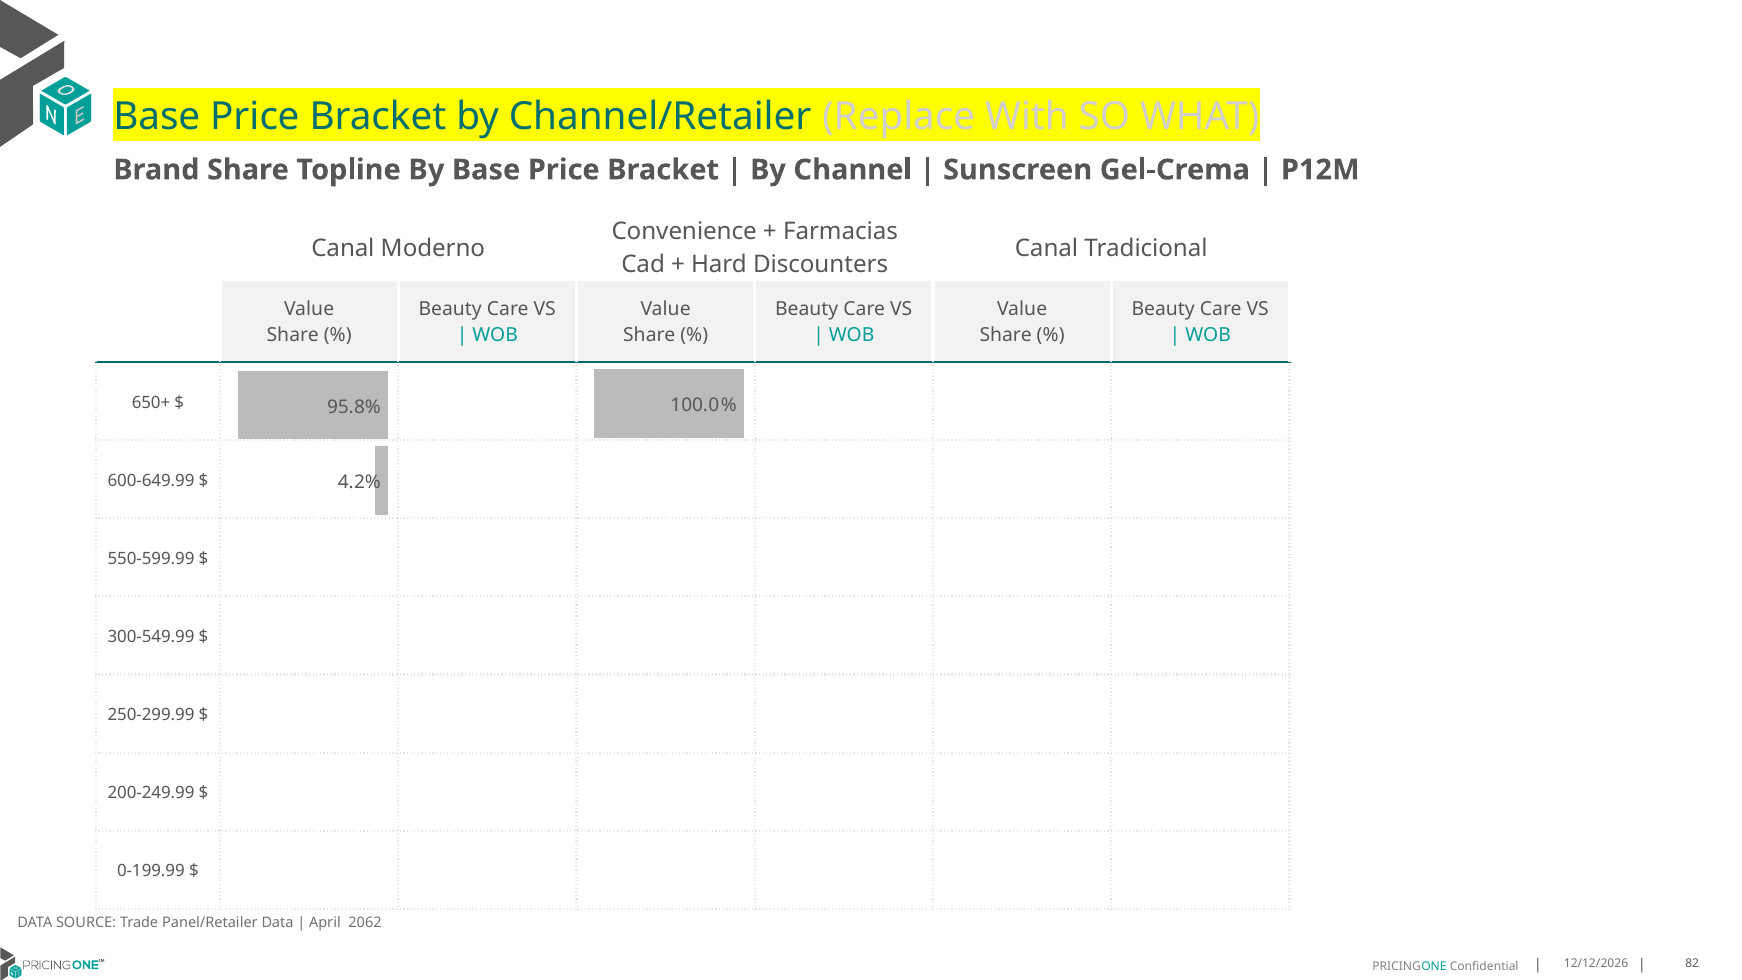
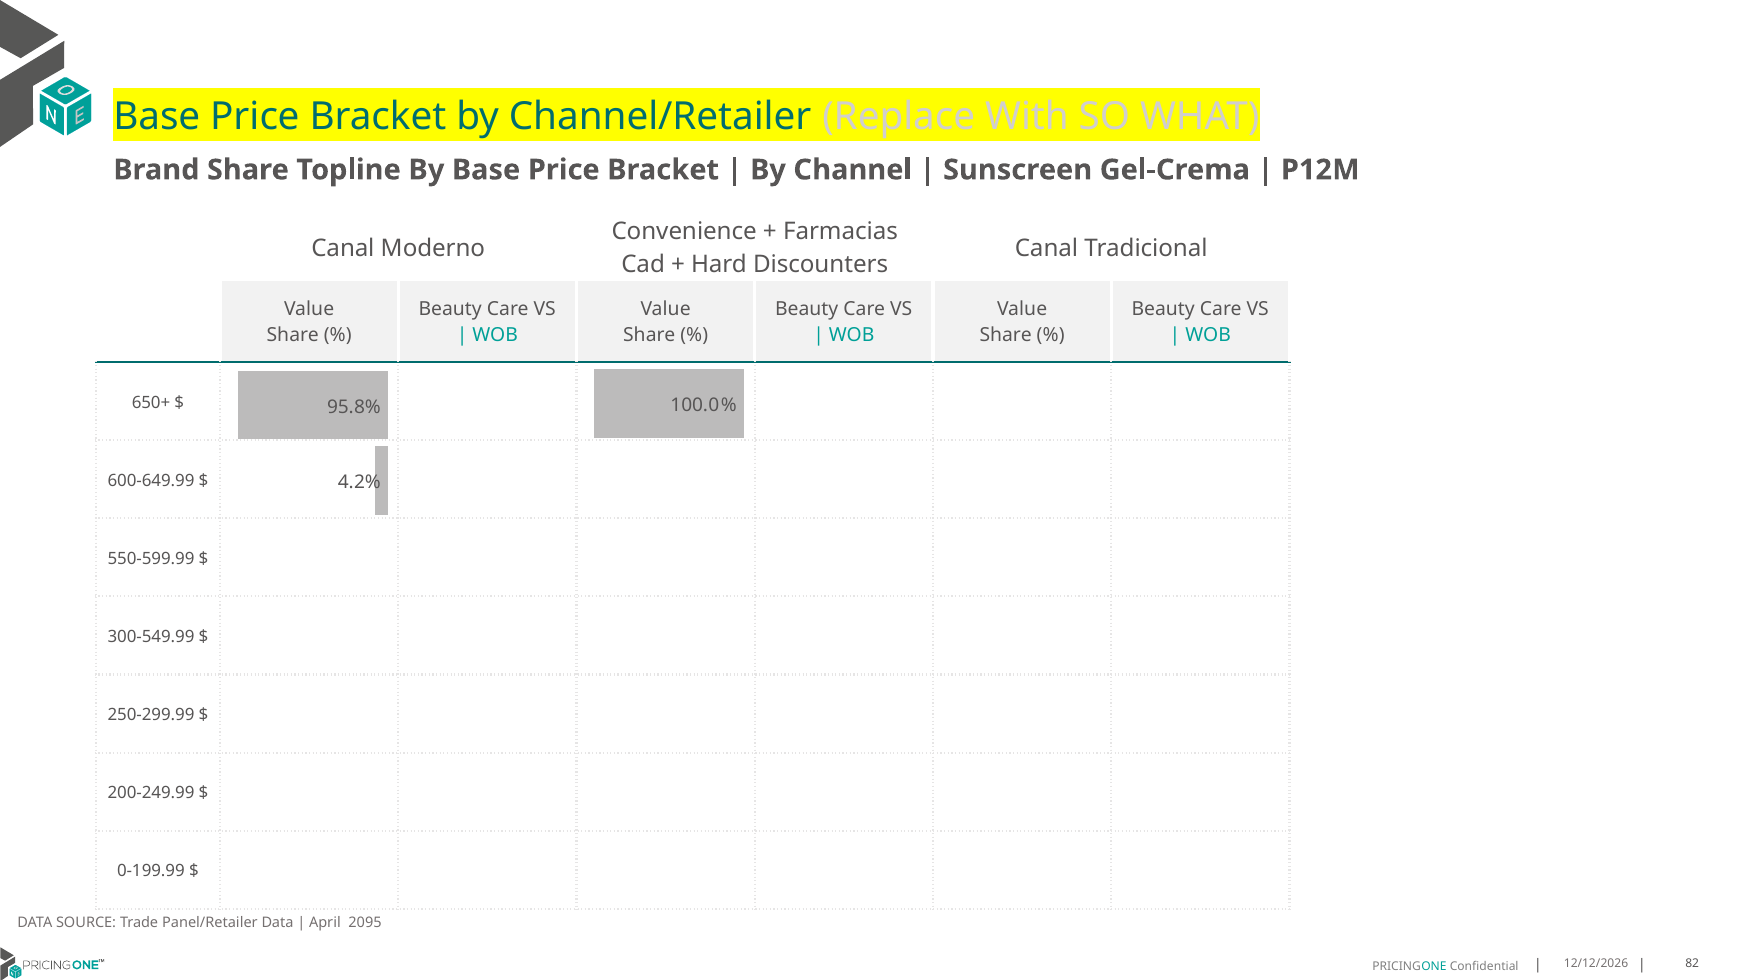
2062: 2062 -> 2095
